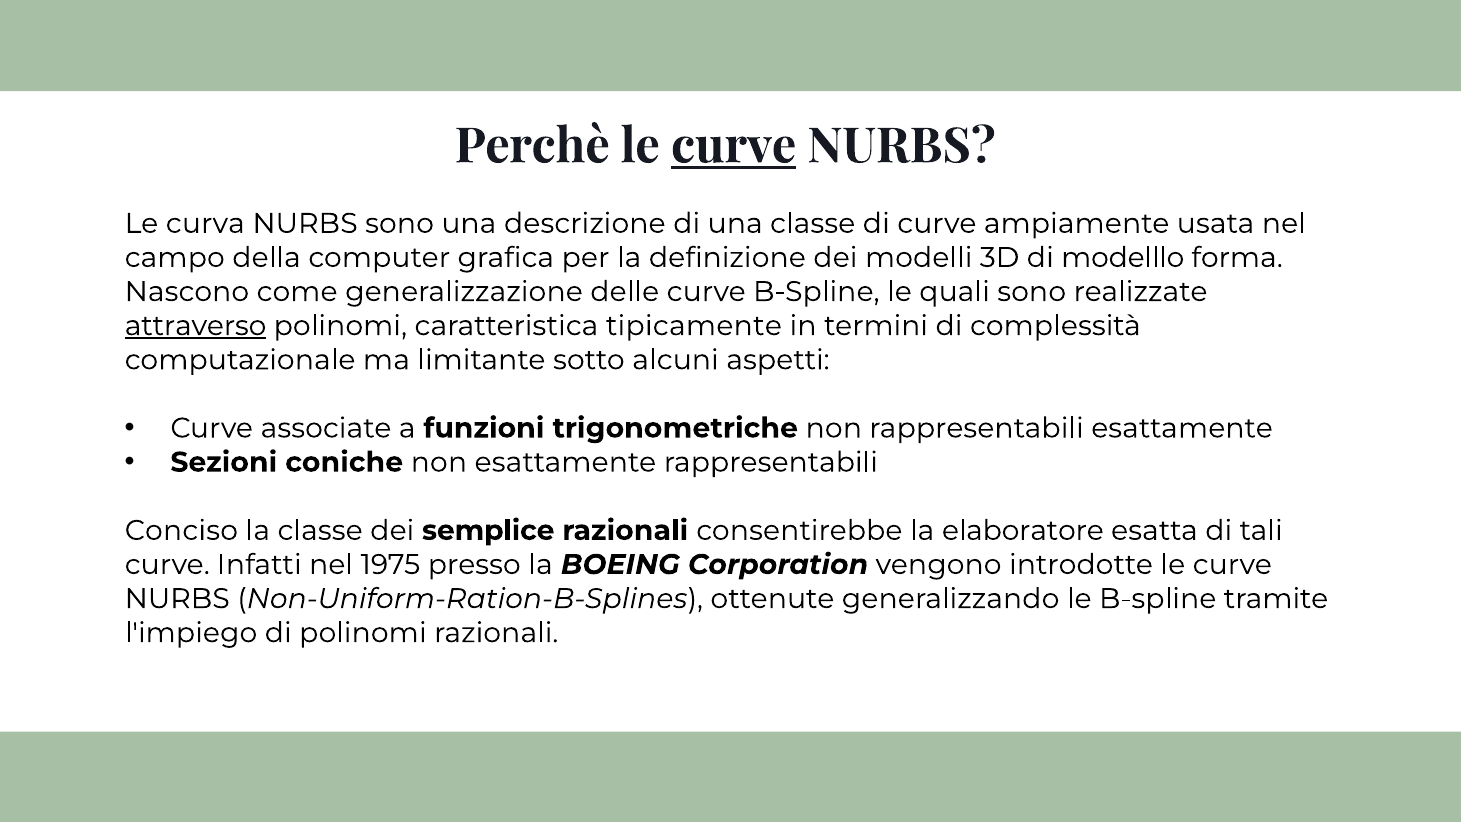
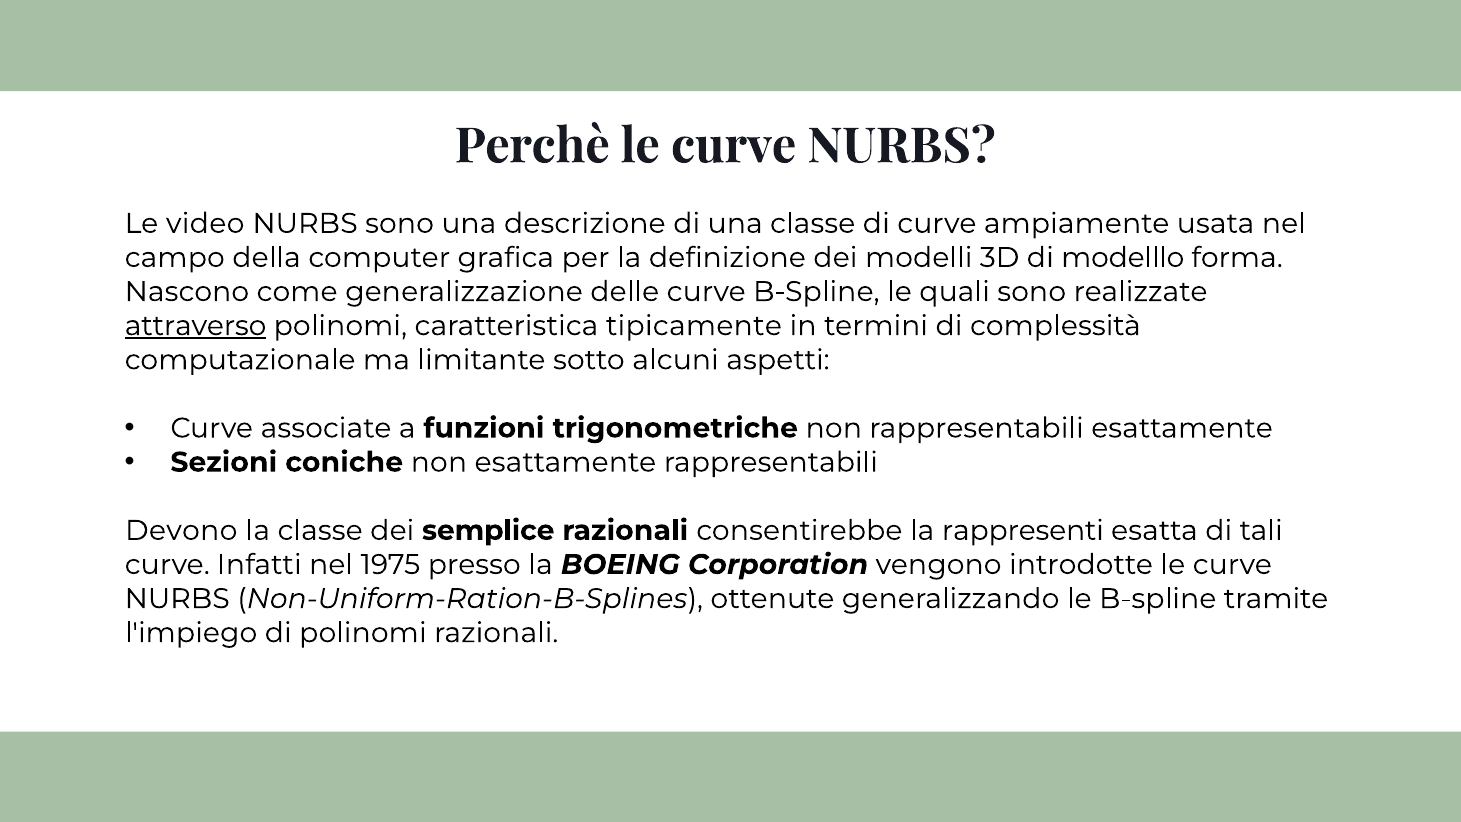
curve at (734, 146) underline: present -> none
curva: curva -> video
Conciso: Conciso -> Devono
elaboratore: elaboratore -> rappresenti
